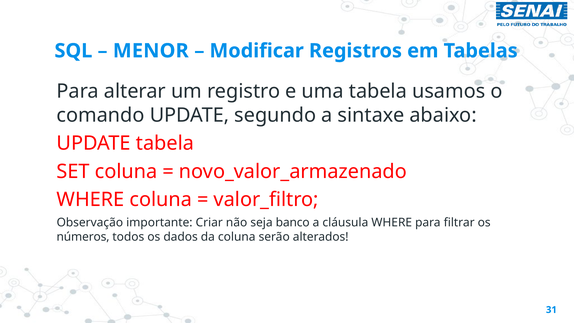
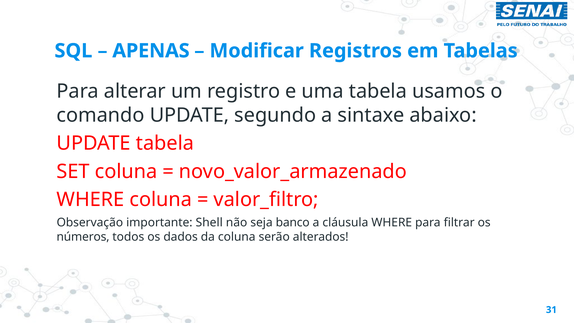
MENOR: MENOR -> APENAS
Criar: Criar -> Shell
